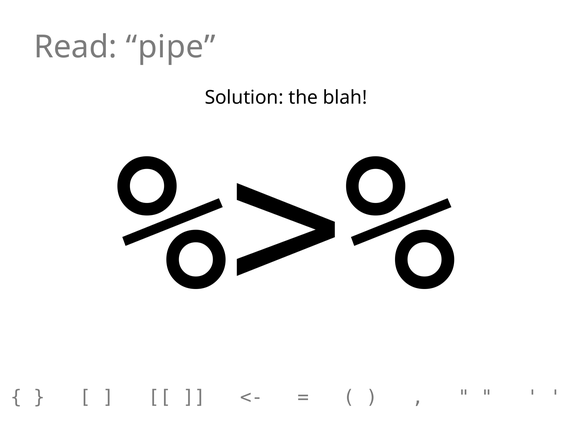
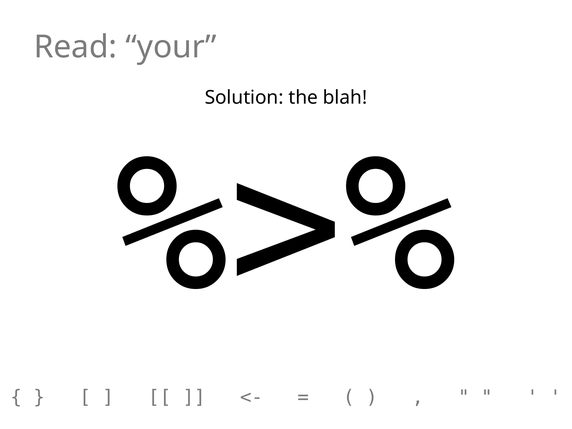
pipe: pipe -> your
